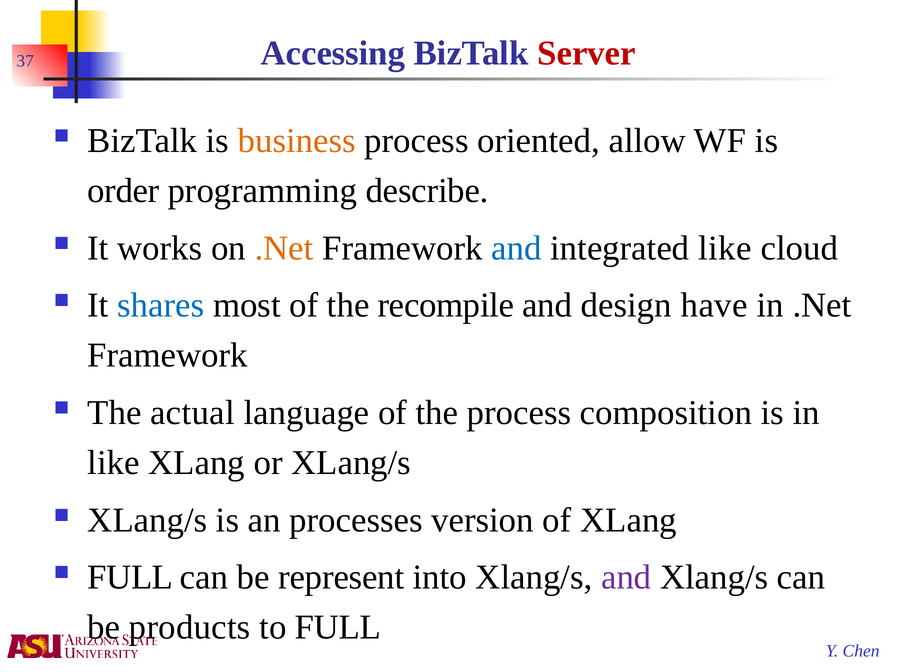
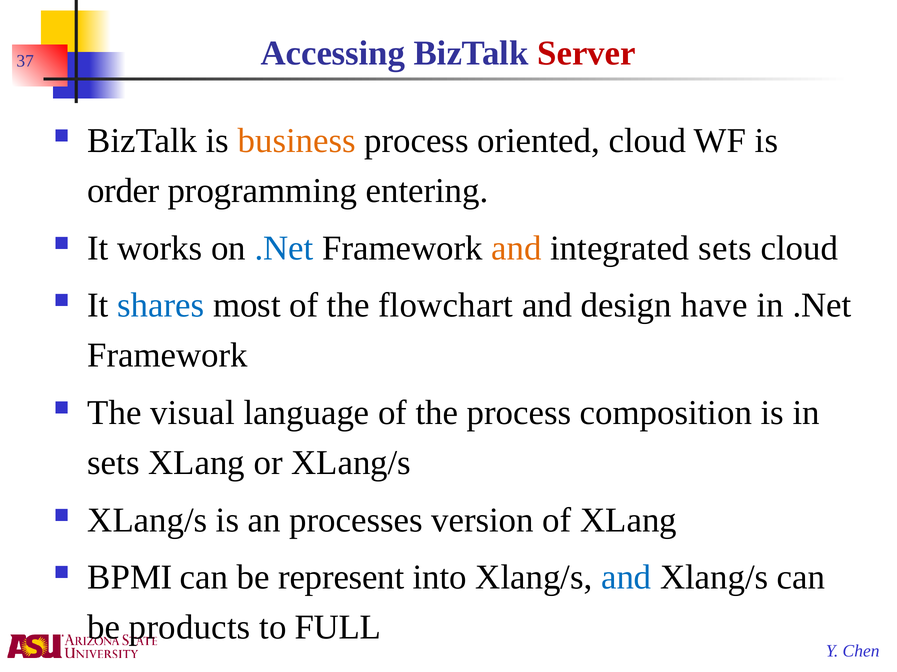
oriented allow: allow -> cloud
describe: describe -> entering
.Net at (284, 248) colour: orange -> blue
and at (516, 248) colour: blue -> orange
integrated like: like -> sets
recompile: recompile -> flowchart
actual: actual -> visual
like at (114, 463): like -> sets
FULL at (130, 578): FULL -> BPMI
and at (626, 578) colour: purple -> blue
